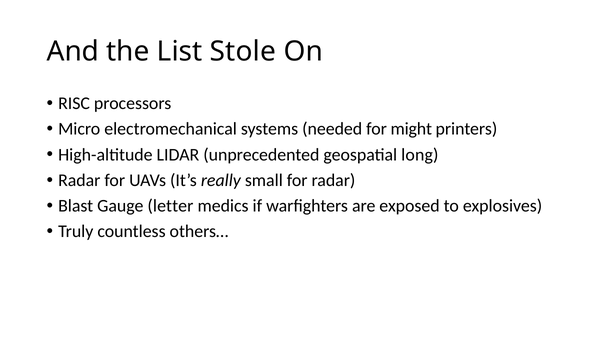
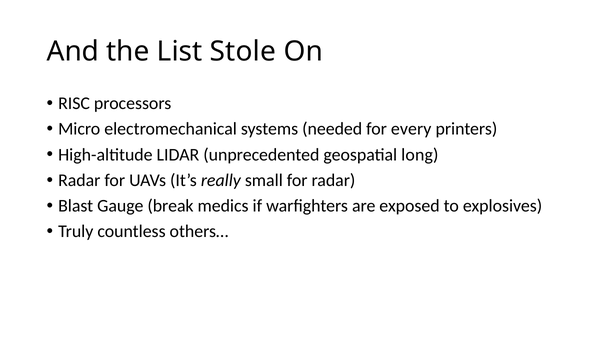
might: might -> every
letter: letter -> break
